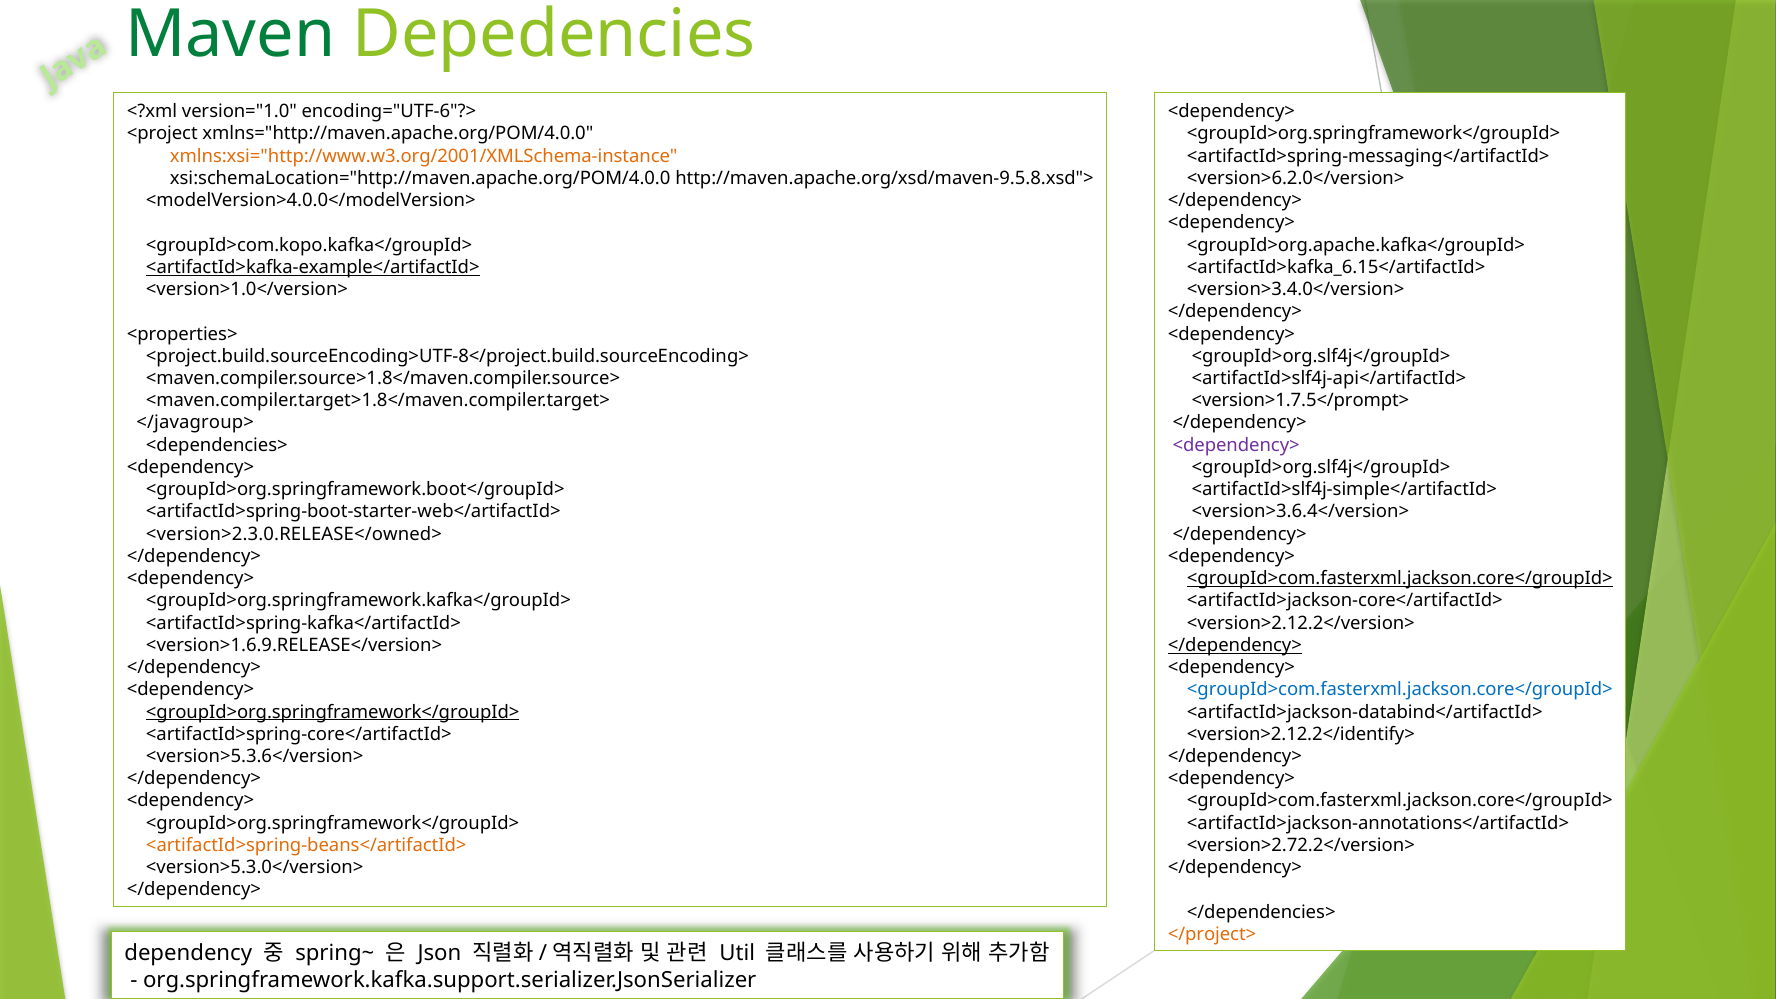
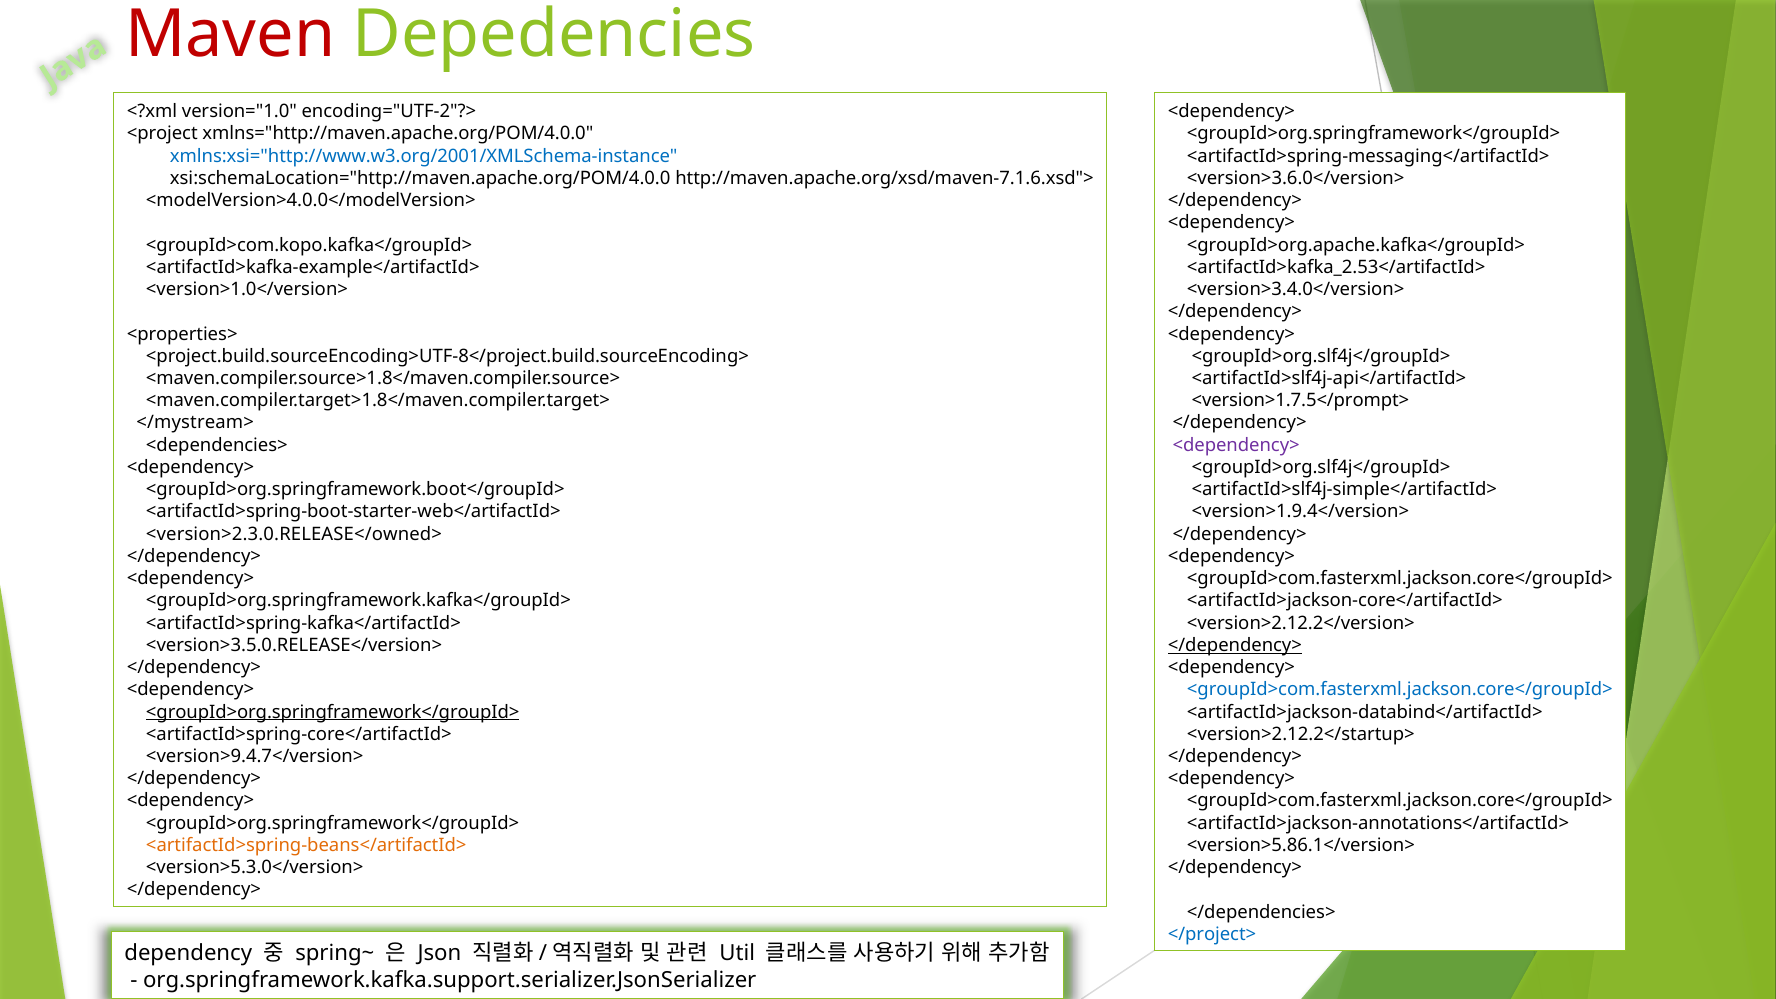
Maven colour: green -> red
encoding="UTF-6"?>: encoding="UTF-6"?> -> encoding="UTF-2"?>
xmlns:xsi="http://www.w3.org/2001/XMLSchema-instance colour: orange -> blue
http://maven.apache.org/xsd/maven-9.5.8.xsd">: http://maven.apache.org/xsd/maven-9.5.8.xsd"> -> http://maven.apache.org/xsd/maven-7.1.6.xsd">
<version>6.2.0</version>: <version>6.2.0</version> -> <version>3.6.0</version>
<artifactId>kafka-example</artifactId> underline: present -> none
<artifactId>kafka_6.15</artifactId>: <artifactId>kafka_6.15</artifactId> -> <artifactId>kafka_2.53</artifactId>
</javagroup>: </javagroup> -> </mystream>
<version>3.6.4</version>: <version>3.6.4</version> -> <version>1.9.4</version>
<groupId>com.fasterxml.jackson.core</groupId> at (1400, 578) underline: present -> none
<version>1.6.9.RELEASE</version>: <version>1.6.9.RELEASE</version> -> <version>3.5.0.RELEASE</version>
<version>2.12.2</identify>: <version>2.12.2</identify> -> <version>2.12.2</startup>
<version>5.3.6</version>: <version>5.3.6</version> -> <version>9.4.7</version>
<version>2.72.2</version>: <version>2.72.2</version> -> <version>5.86.1</version>
</project> colour: orange -> blue
